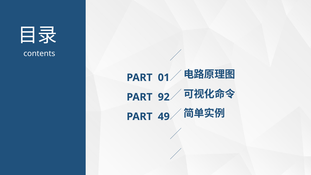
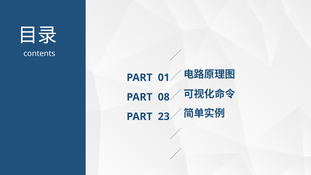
92: 92 -> 08
49: 49 -> 23
